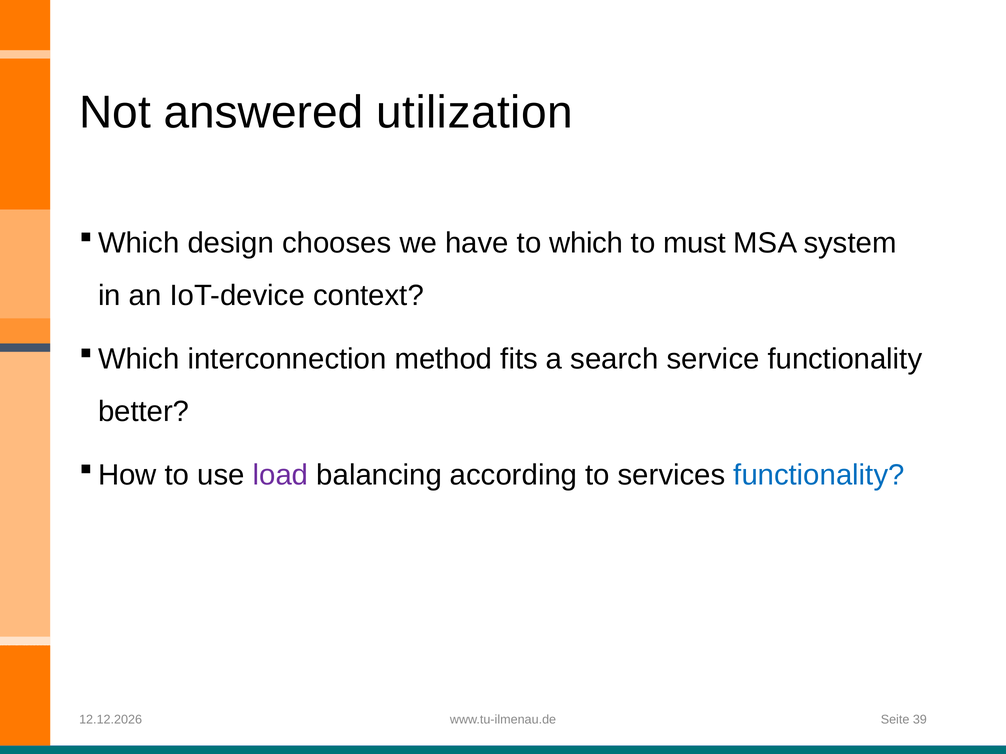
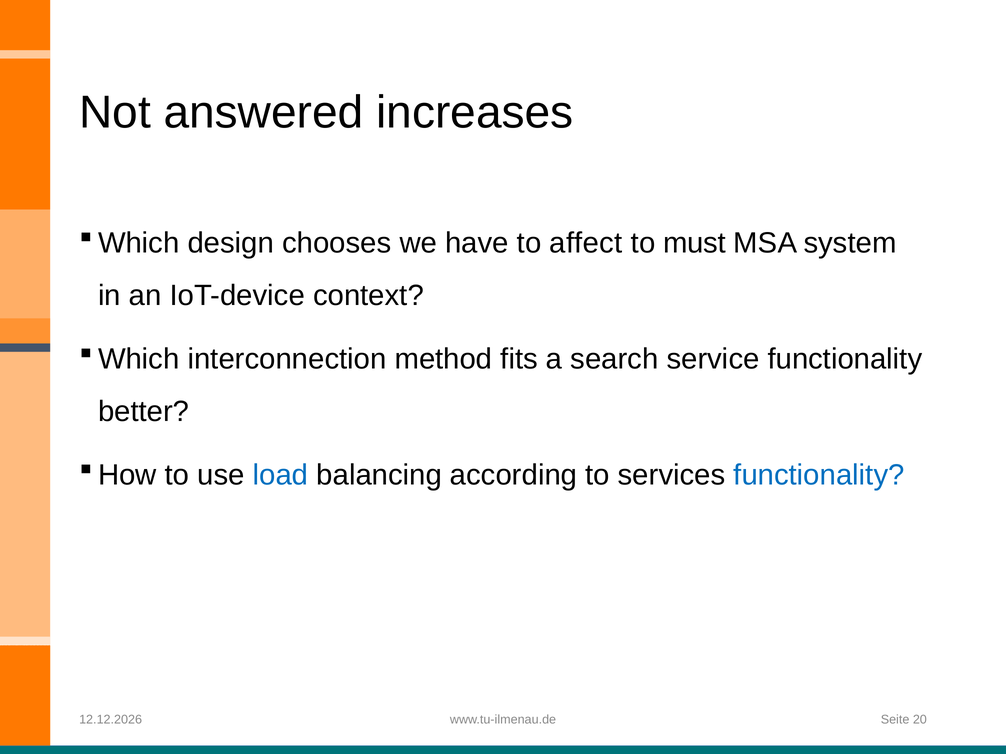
utilization: utilization -> increases
which: which -> affect
load colour: purple -> blue
39: 39 -> 20
